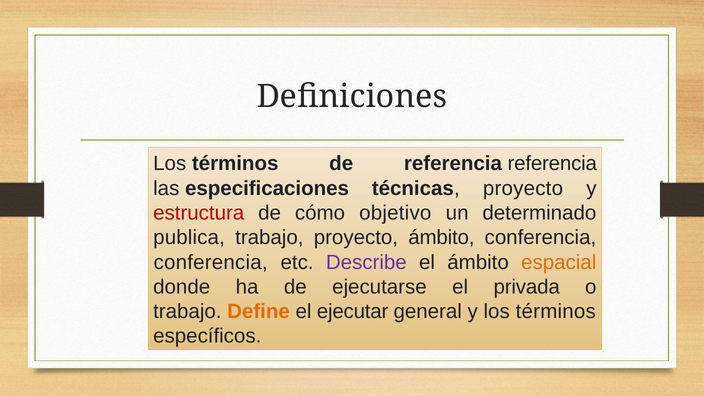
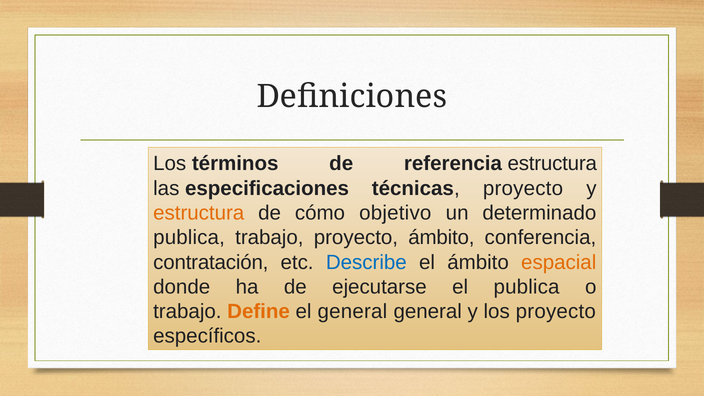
referencia referencia: referencia -> estructura
estructura at (199, 213) colour: red -> orange
conferencia at (211, 262): conferencia -> contratación
Describe colour: purple -> blue
el privada: privada -> publica
el ejecutar: ejecutar -> general
y los términos: términos -> proyecto
